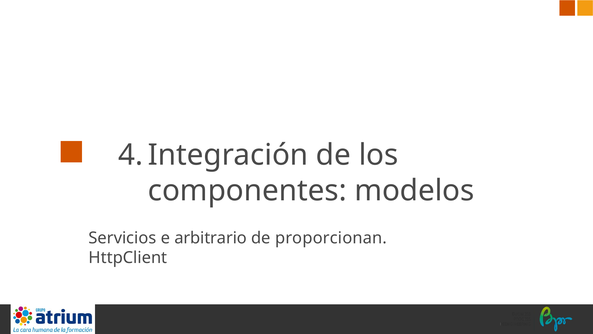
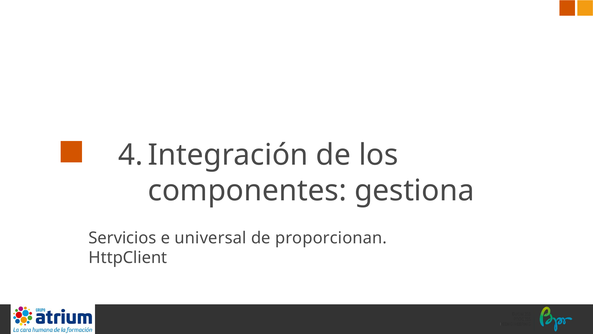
modelos: modelos -> gestiona
arbitrario: arbitrario -> universal
